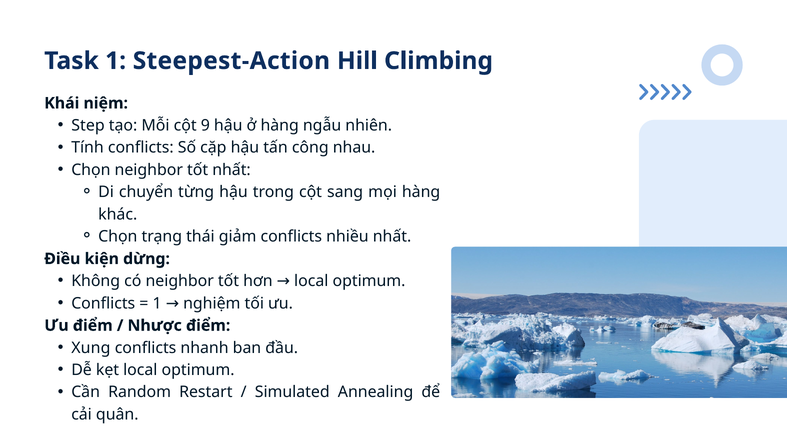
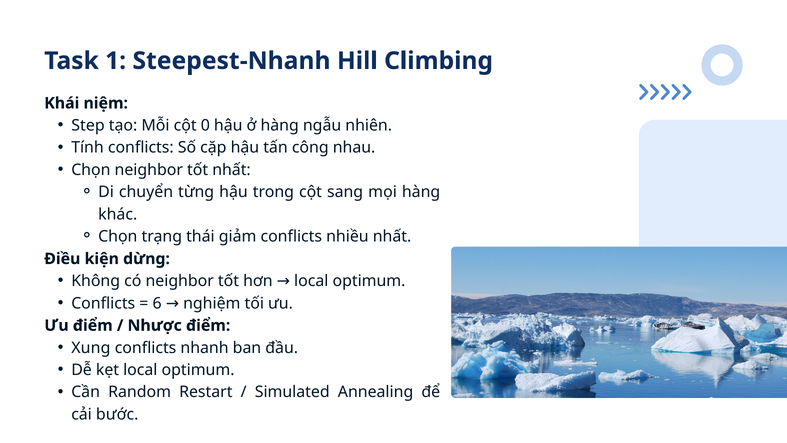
Steepest-Action: Steepest-Action -> Steepest-Nhanh
9: 9 -> 0
1 at (157, 303): 1 -> 6
quân: quân -> bước
